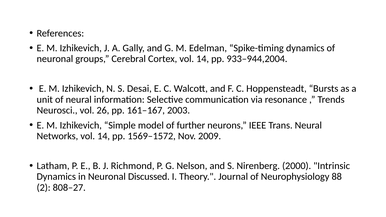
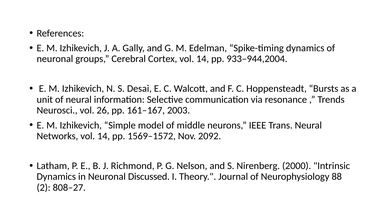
further: further -> middle
2009: 2009 -> 2092
